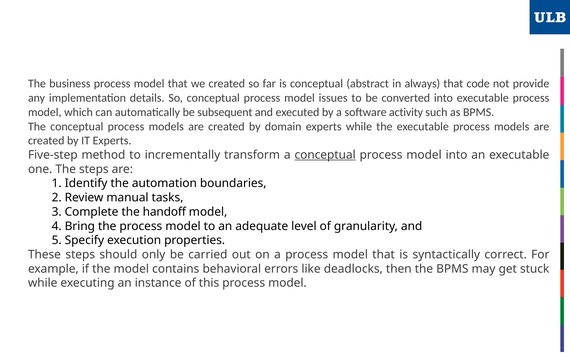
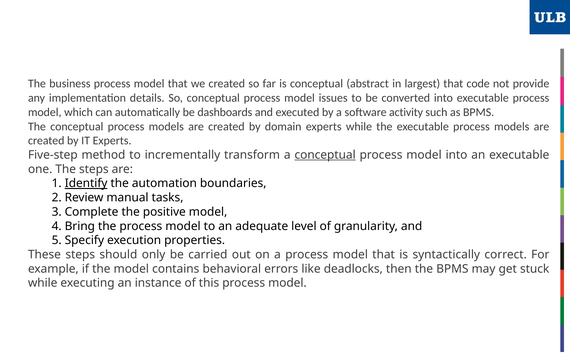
always: always -> largest
subsequent: subsequent -> dashboards
Identify underline: none -> present
handoff: handoff -> positive
